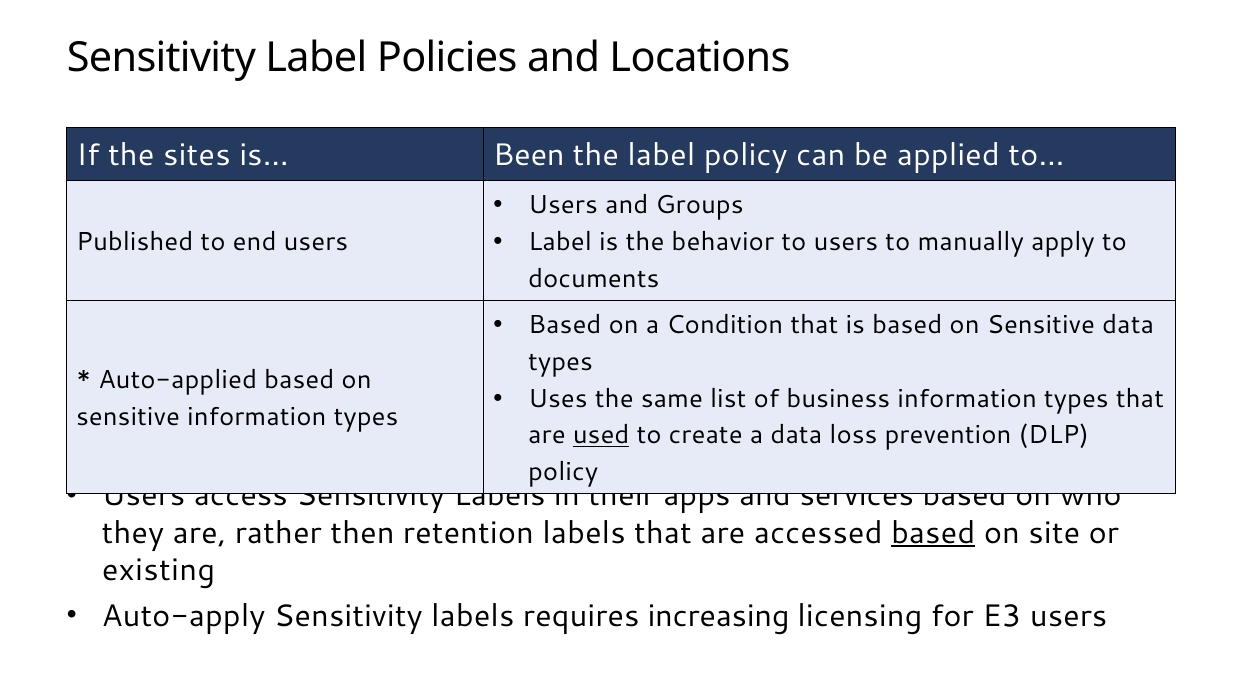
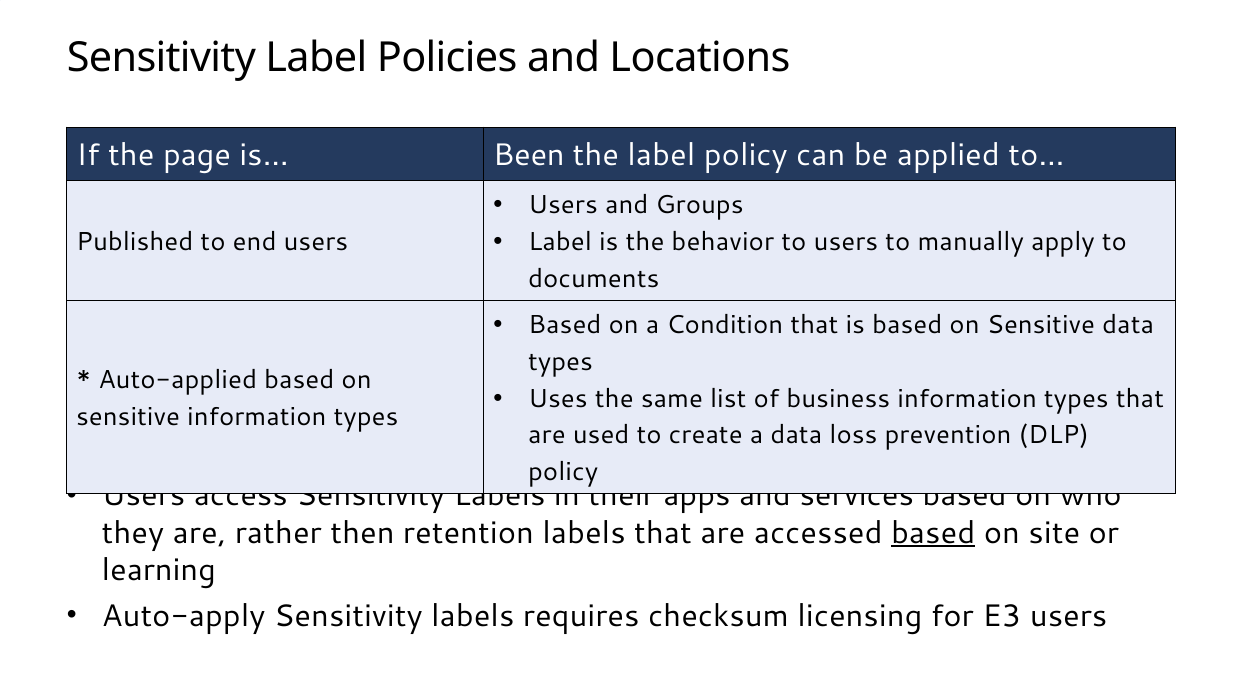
sites: sites -> page
used underline: present -> none
existing: existing -> learning
increasing: increasing -> checksum
